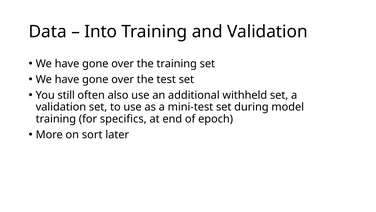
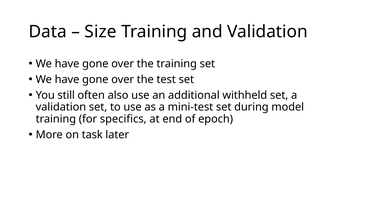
Into: Into -> Size
sort: sort -> task
